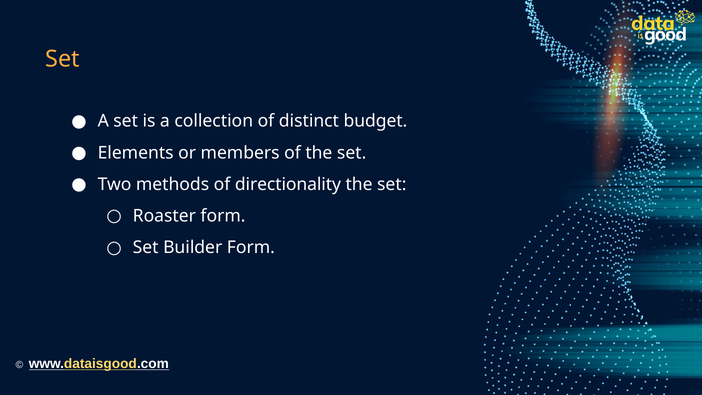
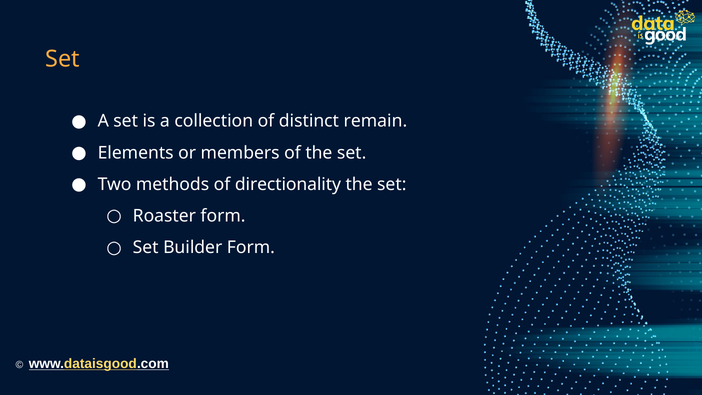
budget: budget -> remain
